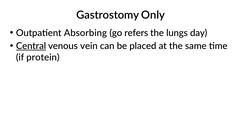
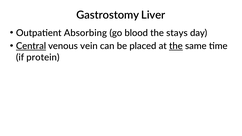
Only: Only -> Liver
refers: refers -> blood
lungs: lungs -> stays
the at (176, 46) underline: none -> present
